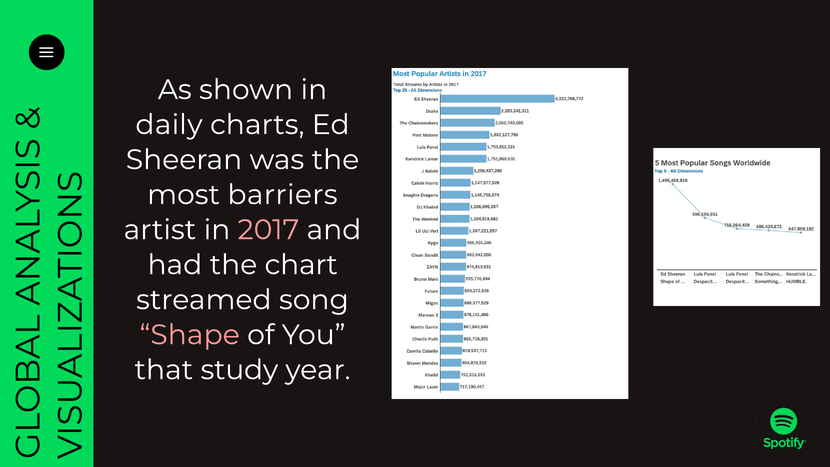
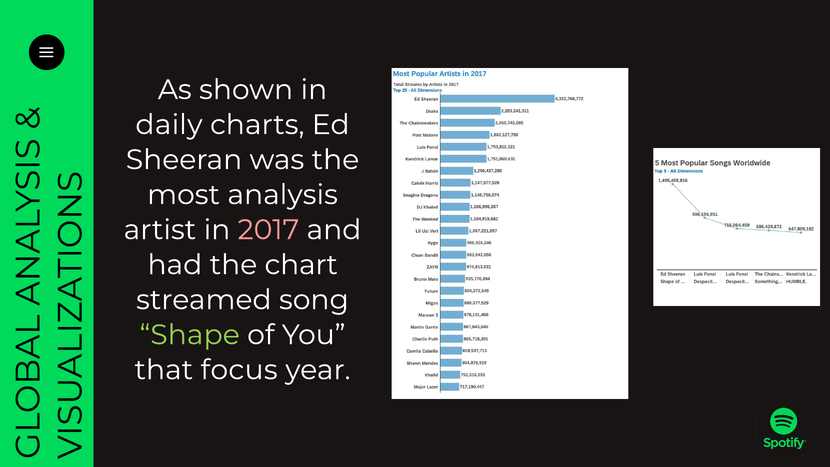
barriers: barriers -> analysis
Shape colour: pink -> light green
study: study -> focus
